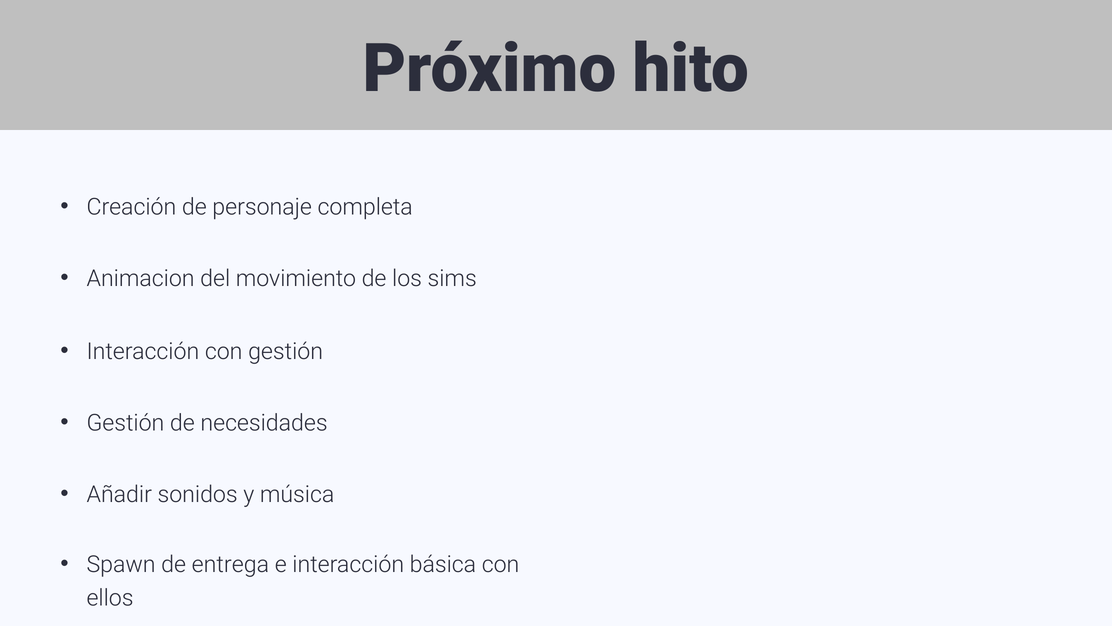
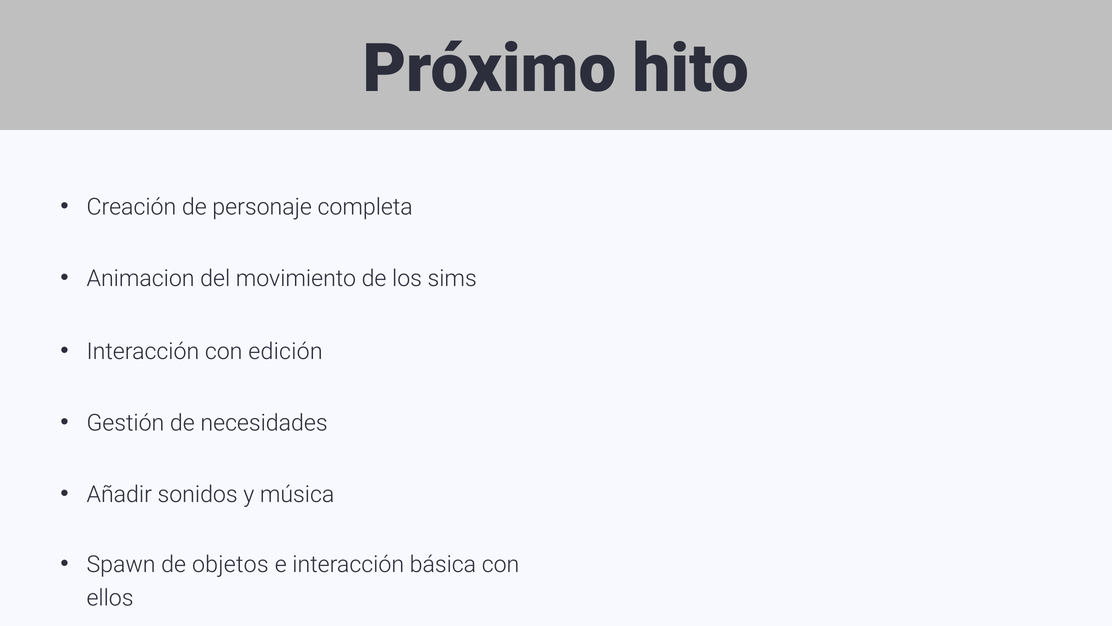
con gestión: gestión -> edición
entrega: entrega -> objetos
